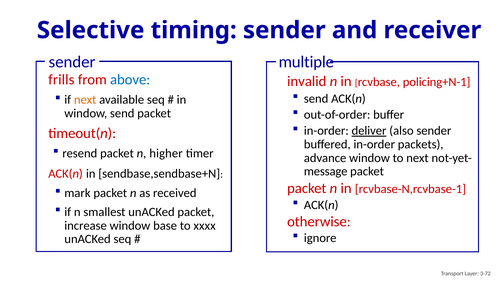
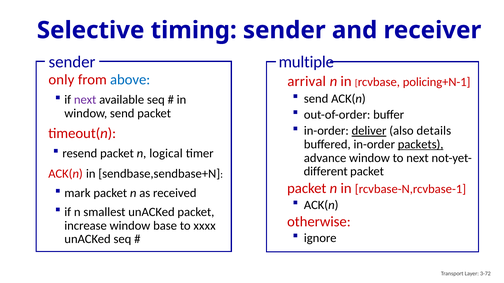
frills: frills -> only
invalid: invalid -> arrival
next at (85, 100) colour: orange -> purple
also sender: sender -> details
packets underline: none -> present
higher: higher -> logical
message: message -> different
